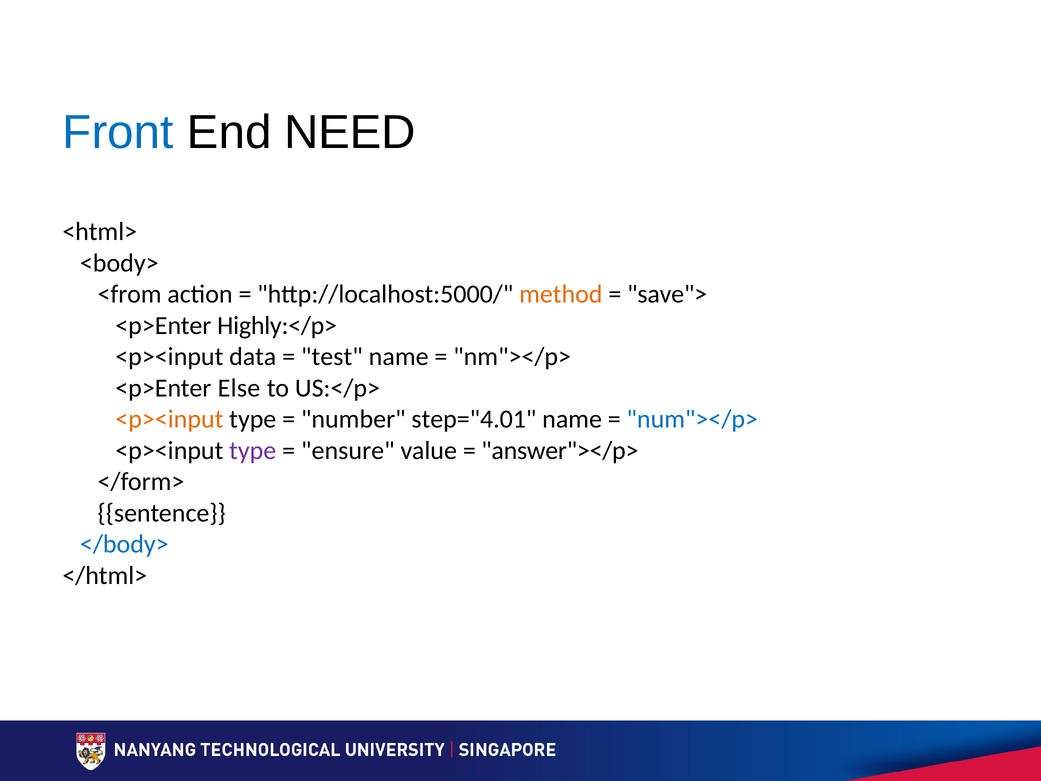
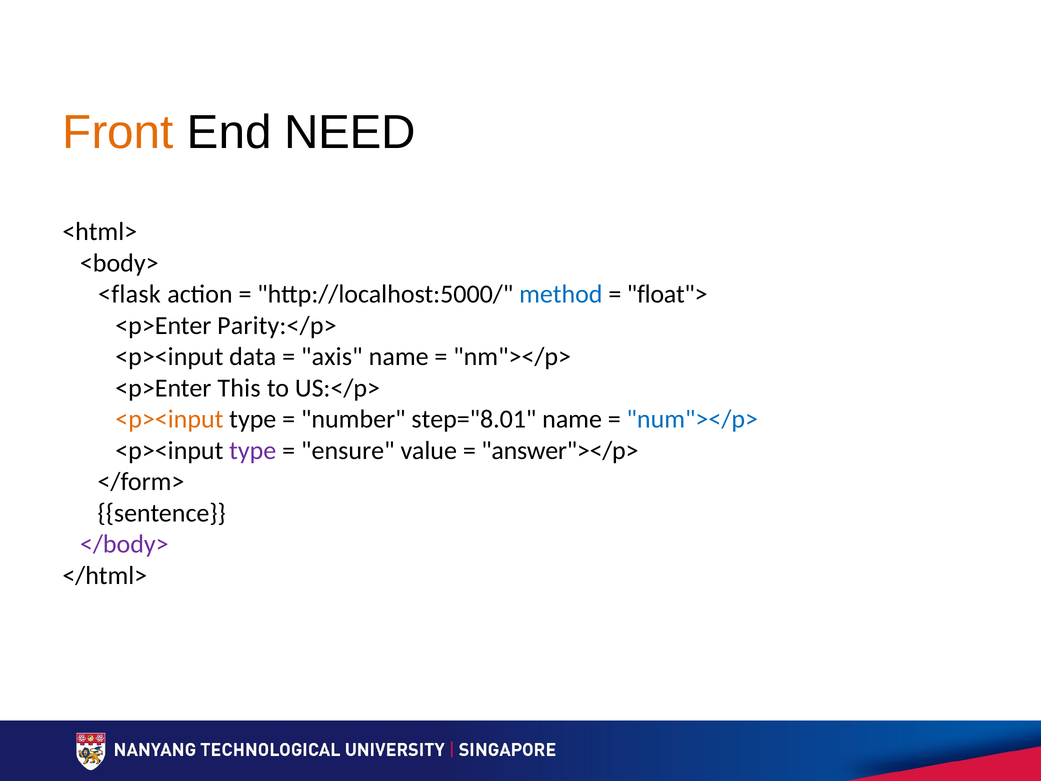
Front colour: blue -> orange
<from: <from -> <flask
method colour: orange -> blue
save">: save"> -> float">
Highly:</p>: Highly:</p> -> Parity:</p>
test: test -> axis
Else: Else -> This
step="4.01: step="4.01 -> step="8.01
</body> colour: blue -> purple
